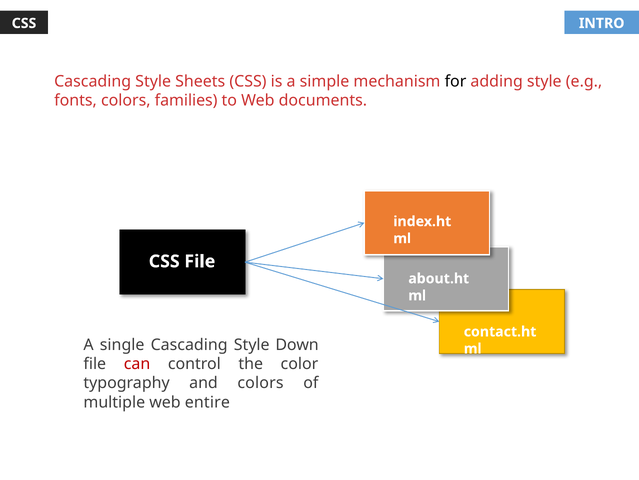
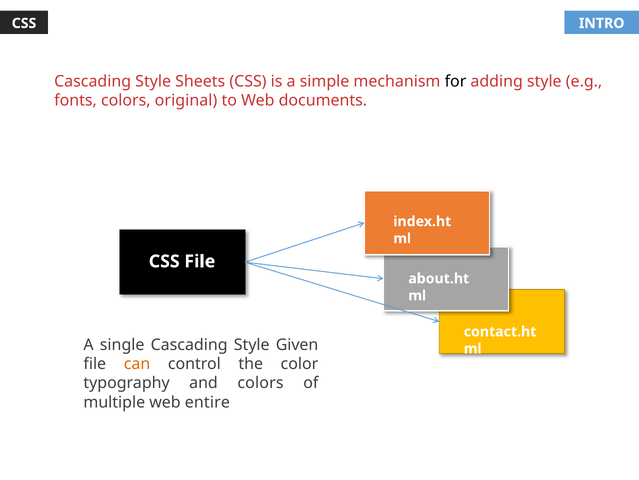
families: families -> original
Down: Down -> Given
can colour: red -> orange
